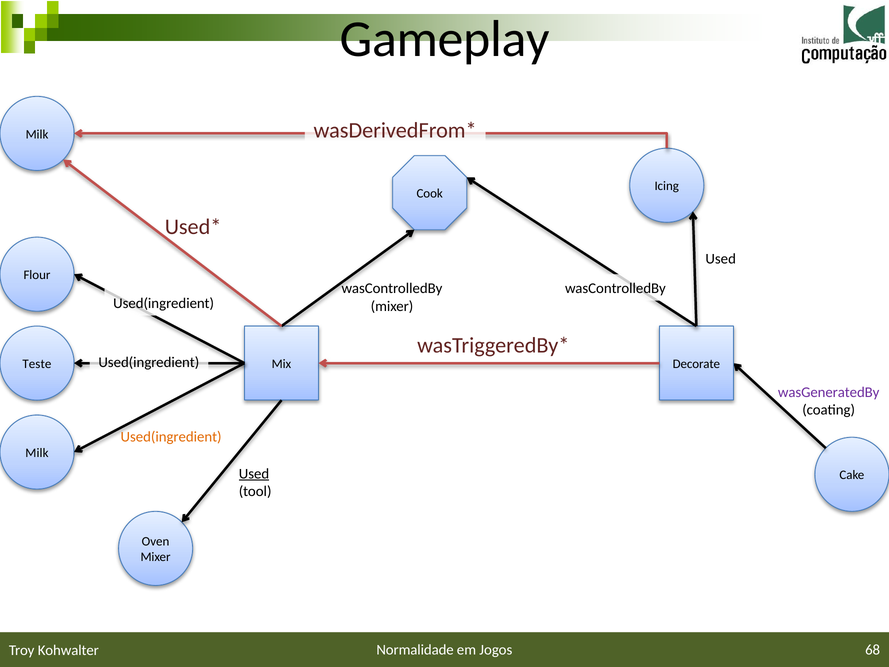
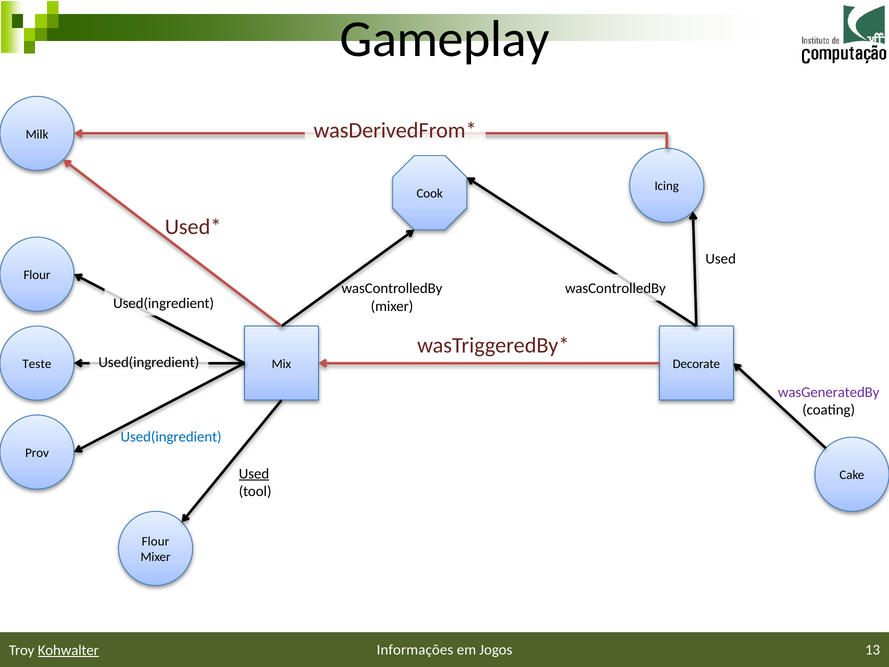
Used(ingredient at (171, 437) colour: orange -> blue
Milk at (37, 453): Milk -> Prov
Oven at (156, 541): Oven -> Flour
Normalidade: Normalidade -> Informações
68: 68 -> 13
Kohwalter underline: none -> present
